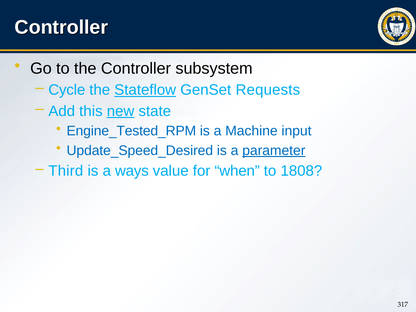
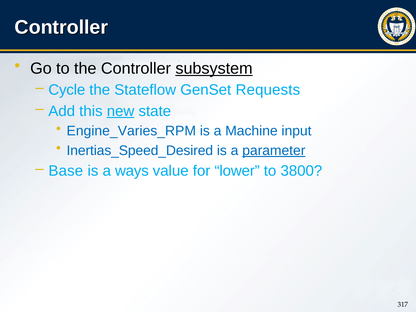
subsystem underline: none -> present
Stateflow underline: present -> none
Engine_Tested_RPM: Engine_Tested_RPM -> Engine_Varies_RPM
Update_Speed_Desired: Update_Speed_Desired -> Inertias_Speed_Desired
Third: Third -> Base
when: when -> lower
1808: 1808 -> 3800
